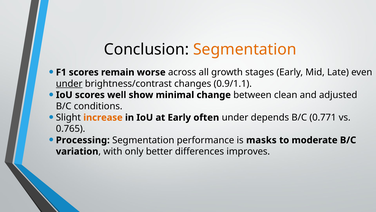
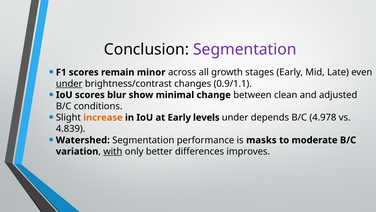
Segmentation at (245, 49) colour: orange -> purple
worse: worse -> minor
well: well -> blur
often: often -> levels
0.771: 0.771 -> 4.978
0.765: 0.765 -> 4.839
Processing: Processing -> Watershed
with underline: none -> present
